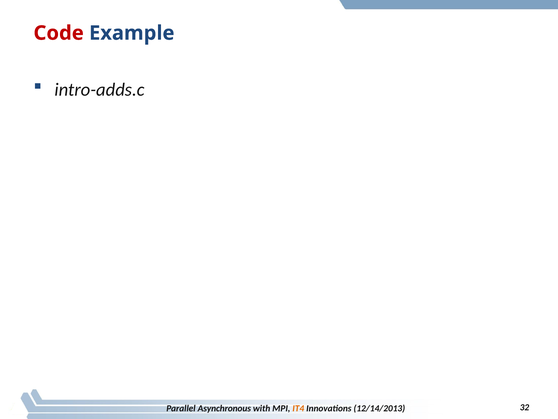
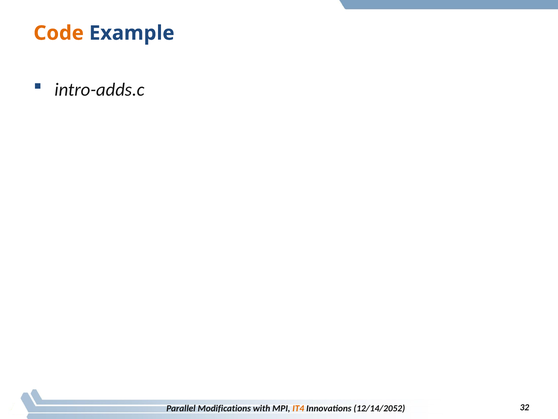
Code colour: red -> orange
Asynchronous: Asynchronous -> Modifications
12/14/2013: 12/14/2013 -> 12/14/2052
